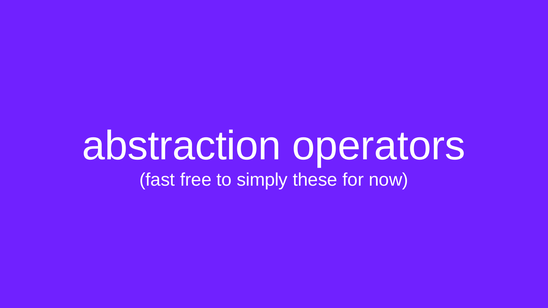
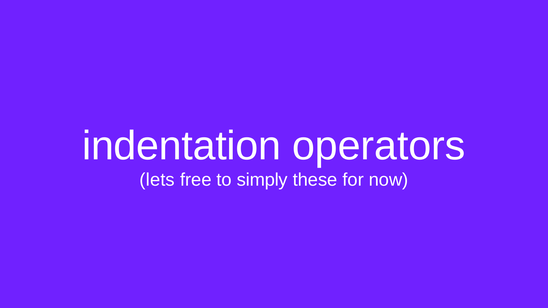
abstraction: abstraction -> indentation
fast: fast -> lets
